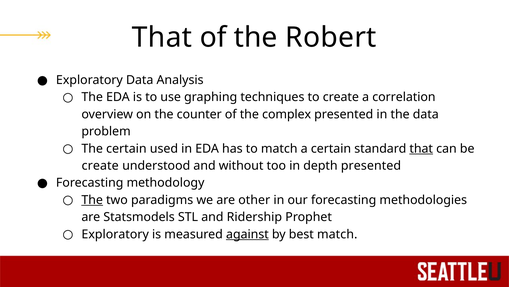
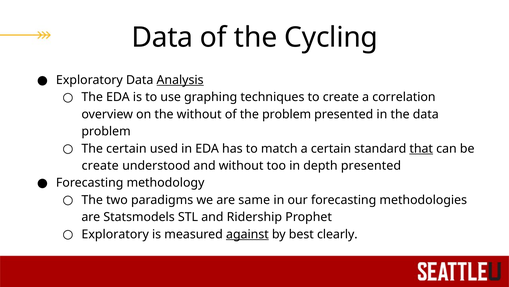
That at (162, 37): That -> Data
Robert: Robert -> Cycling
Analysis underline: none -> present
the counter: counter -> without
the complex: complex -> problem
The at (92, 200) underline: present -> none
other: other -> same
best match: match -> clearly
